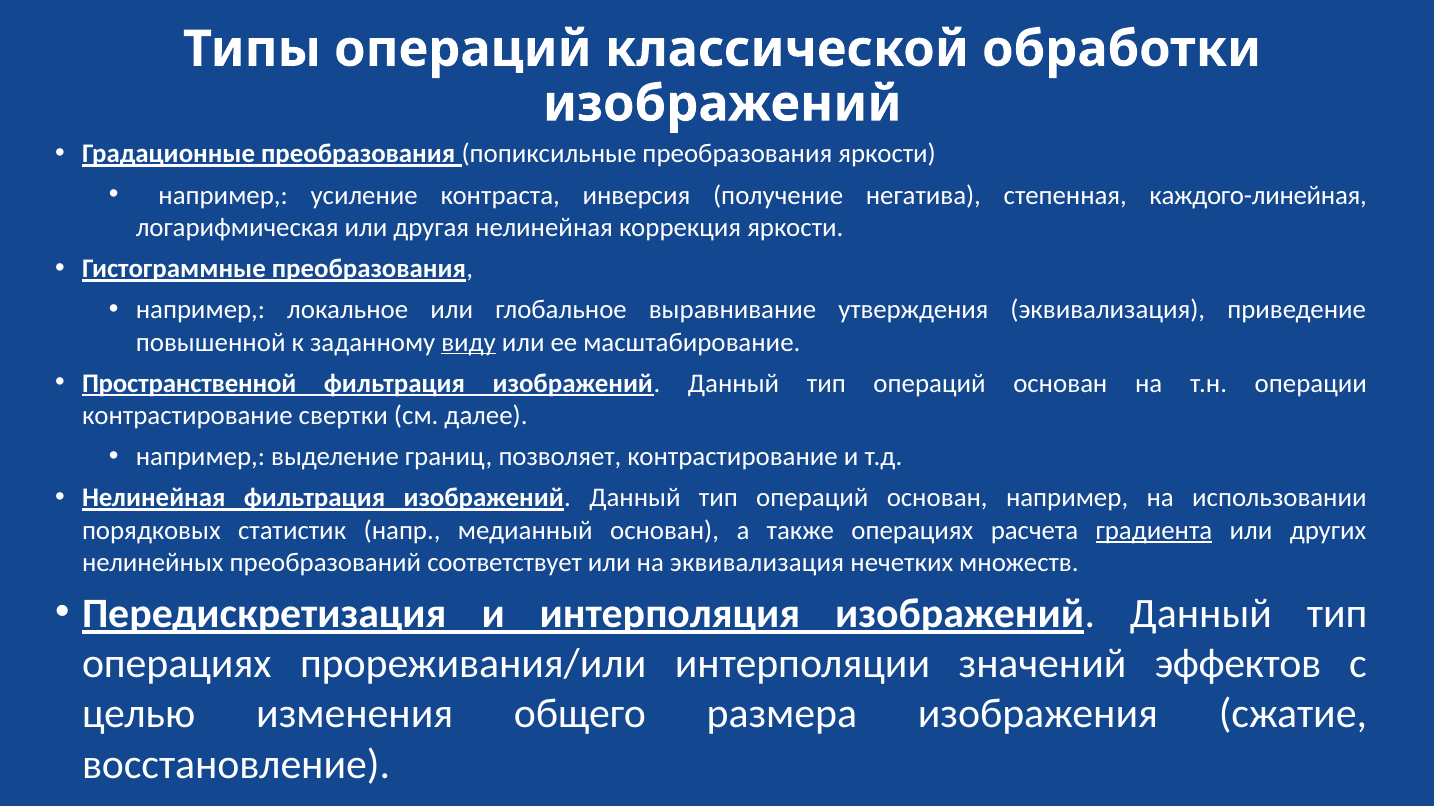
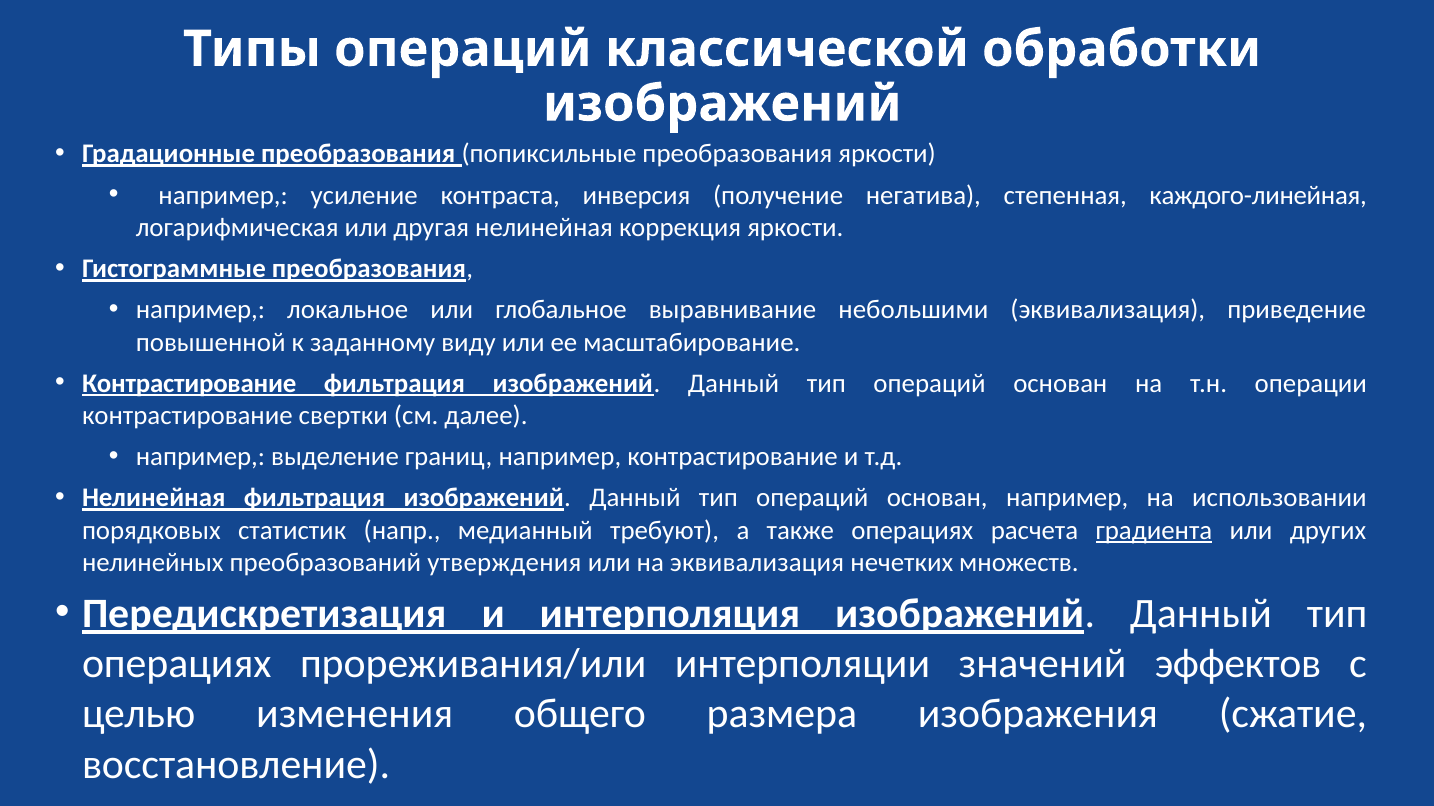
утверждения: утверждения -> небольшими
виду underline: present -> none
Пространственной at (189, 384): Пространственной -> Контрастирование
границ позволяет: позволяет -> например
медианный основан: основан -> требуют
соответствует: соответствует -> утверждения
